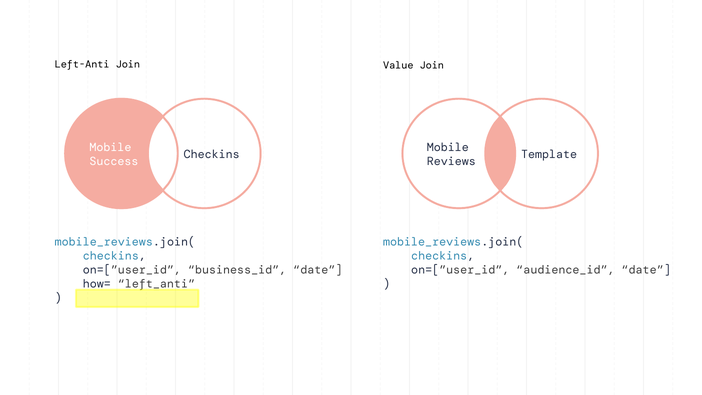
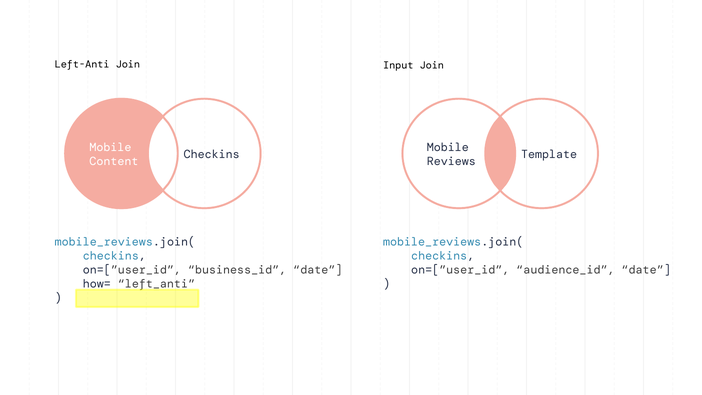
Value: Value -> Input
Success: Success -> Content
